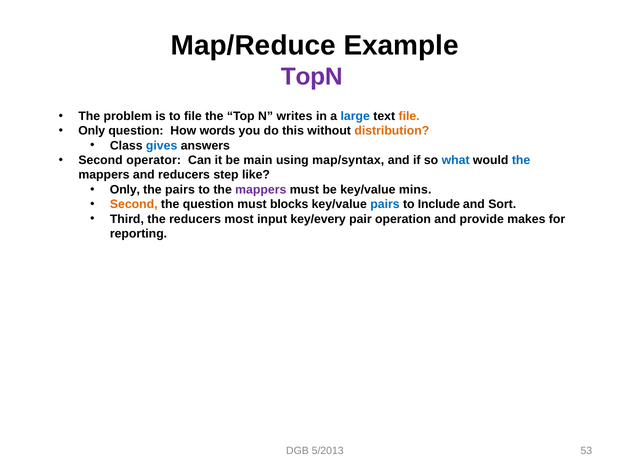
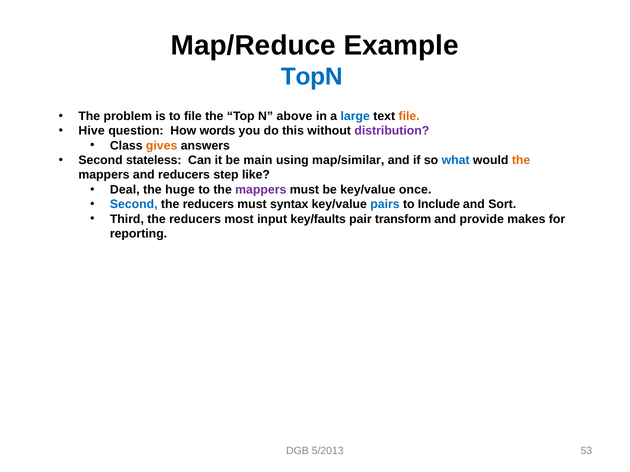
TopN colour: purple -> blue
writes: writes -> above
Only at (92, 131): Only -> Hive
distribution colour: orange -> purple
gives colour: blue -> orange
operator: operator -> stateless
map/syntax: map/syntax -> map/similar
the at (521, 160) colour: blue -> orange
Only at (125, 190): Only -> Deal
the pairs: pairs -> huge
mins: mins -> once
Second at (134, 205) colour: orange -> blue
question at (208, 205): question -> reducers
blocks: blocks -> syntax
key/every: key/every -> key/faults
operation: operation -> transform
